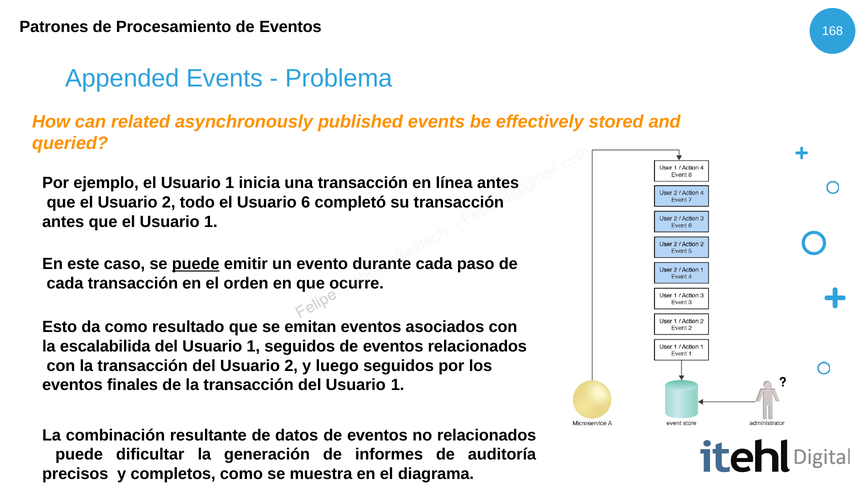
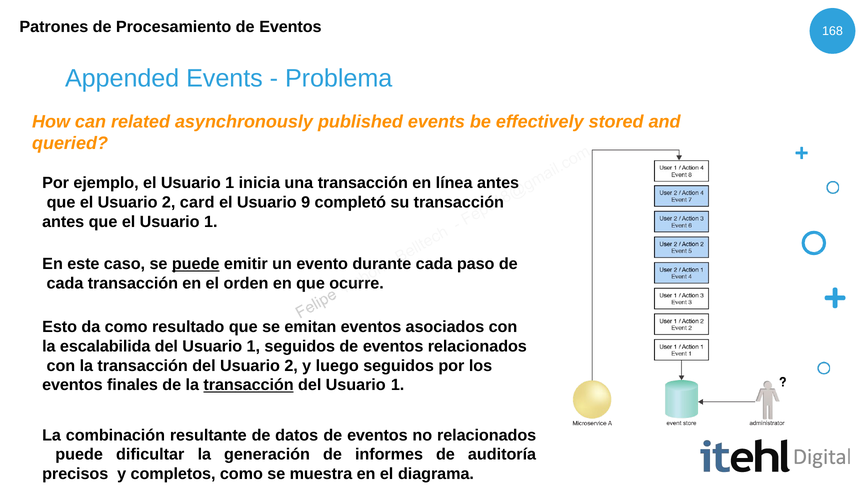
todo: todo -> card
6: 6 -> 9
transacción at (249, 385) underline: none -> present
